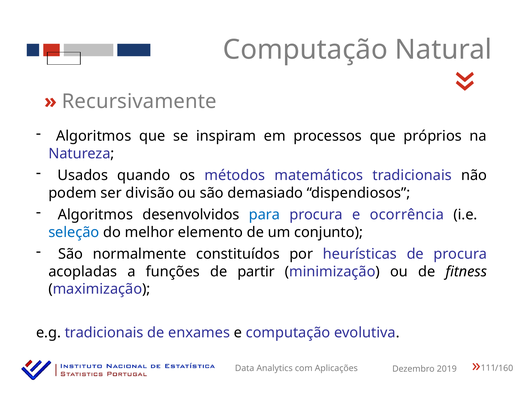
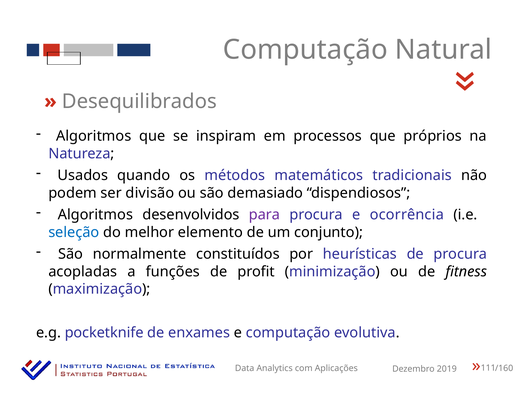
Recursivamente: Recursivamente -> Desequilibrados
para colour: blue -> purple
partir: partir -> profit
e.g tradicionais: tradicionais -> pocketknife
